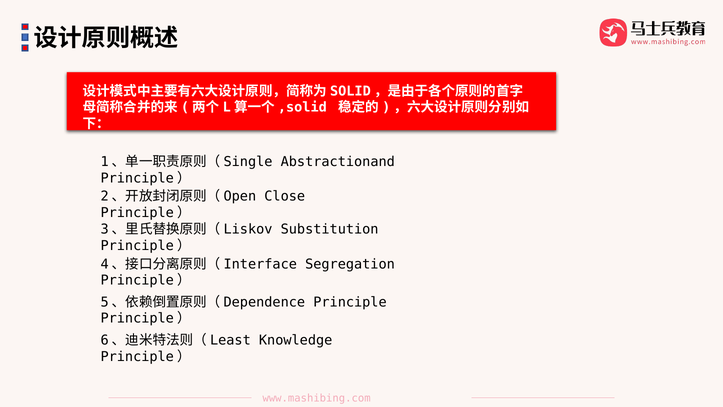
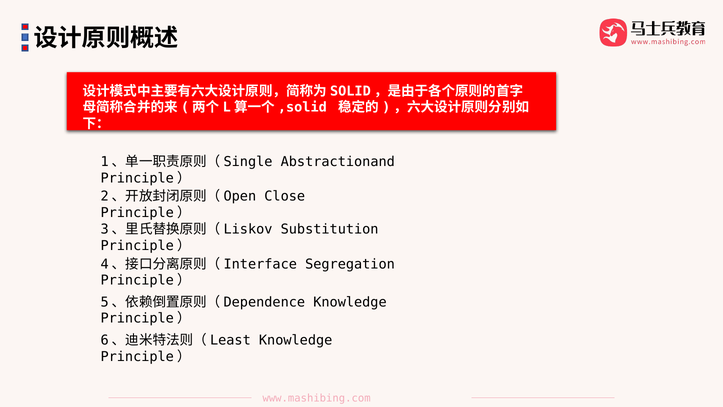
Principle at (350, 302): Principle -> Knowledge
